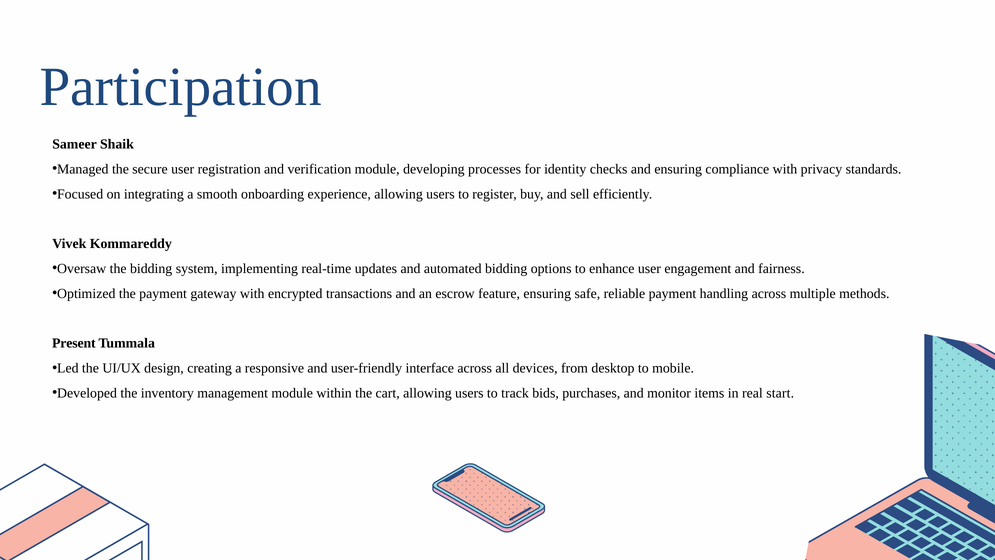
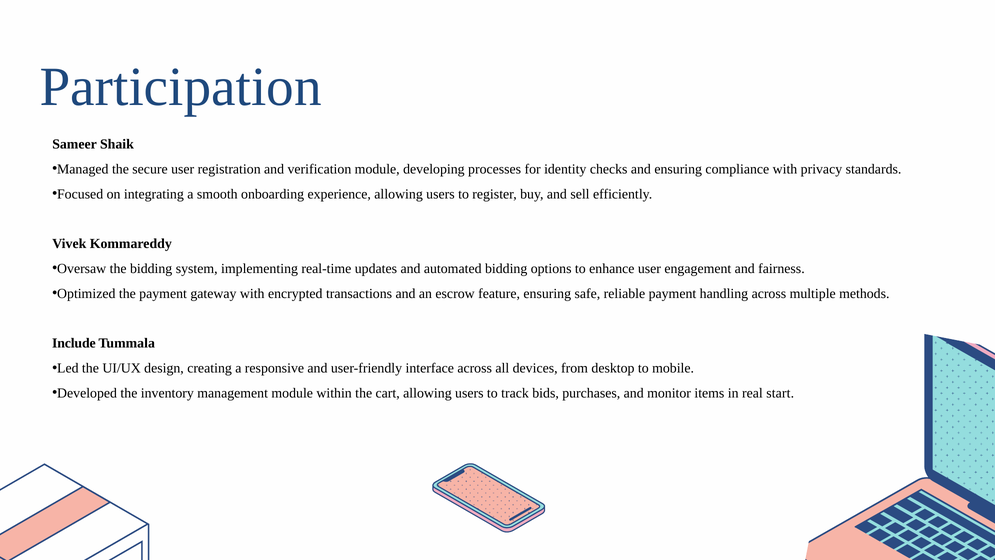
Present: Present -> Include
